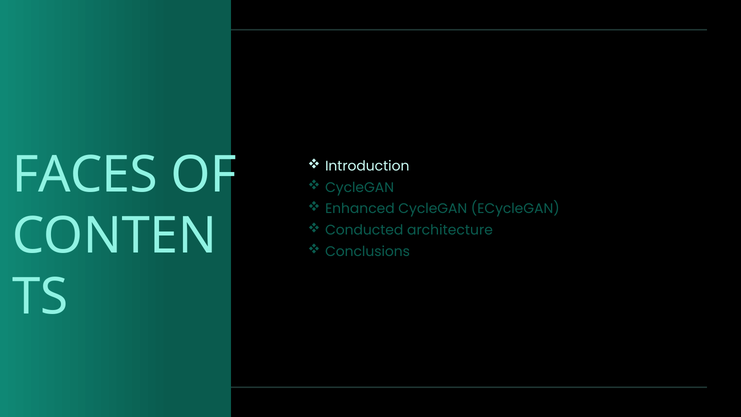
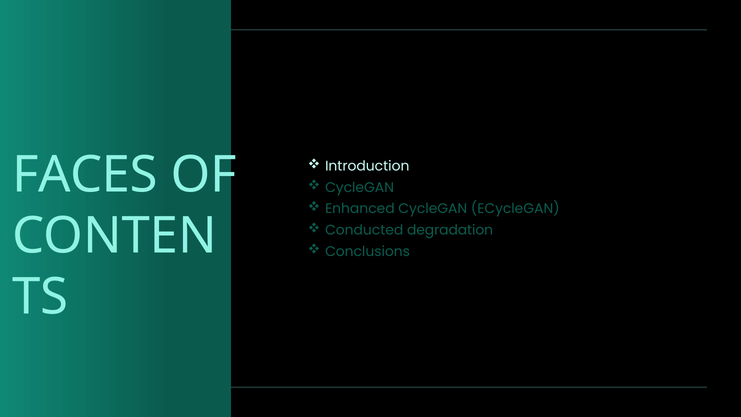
architecture: architecture -> degradation
